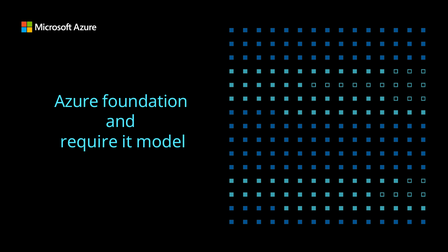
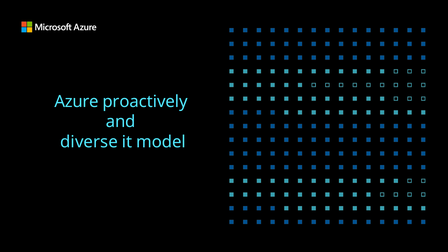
foundation: foundation -> proactively
require: require -> diverse
